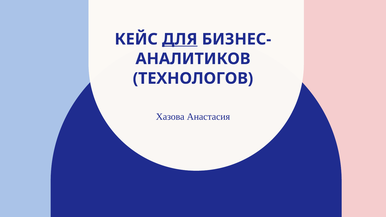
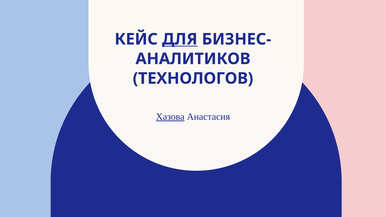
Хазова underline: none -> present
